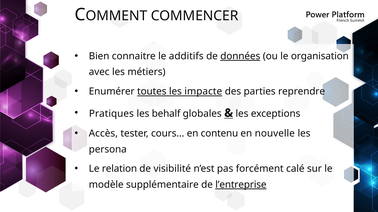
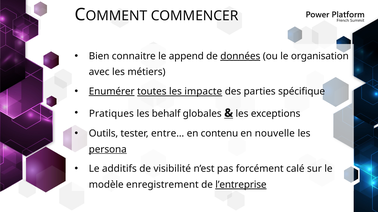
additifs: additifs -> append
Enumérer underline: none -> present
reprendre: reprendre -> spécifique
Accès: Accès -> Outils
cours…: cours… -> entre…
persona underline: none -> present
relation: relation -> additifs
supplémentaire: supplémentaire -> enregistrement
